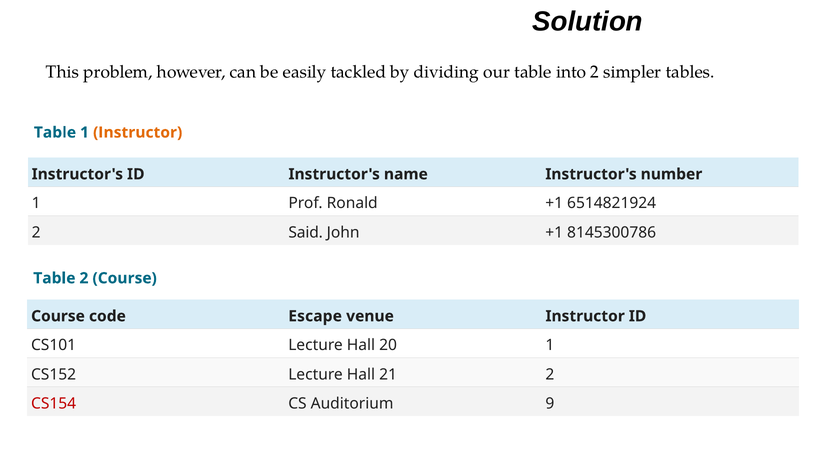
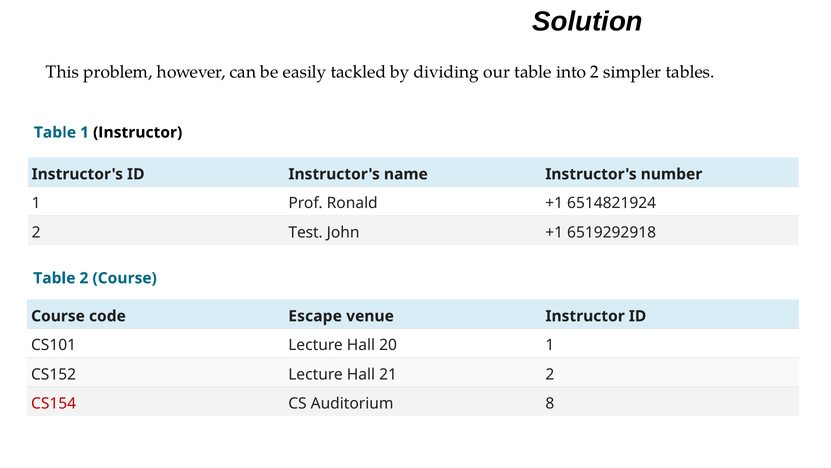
Instructor at (138, 132) colour: orange -> black
Said: Said -> Test
8145300786: 8145300786 -> 6519292918
9: 9 -> 8
